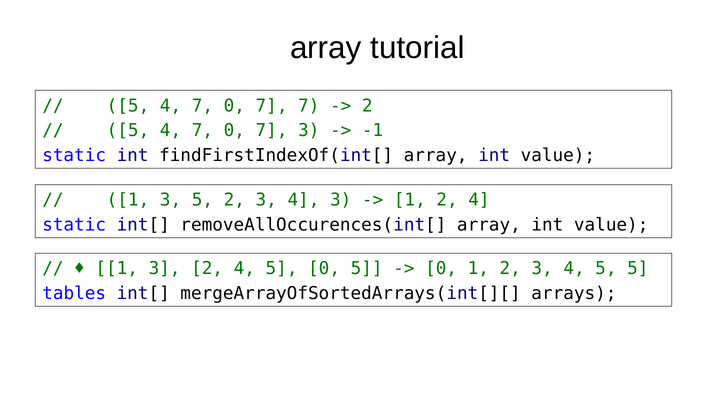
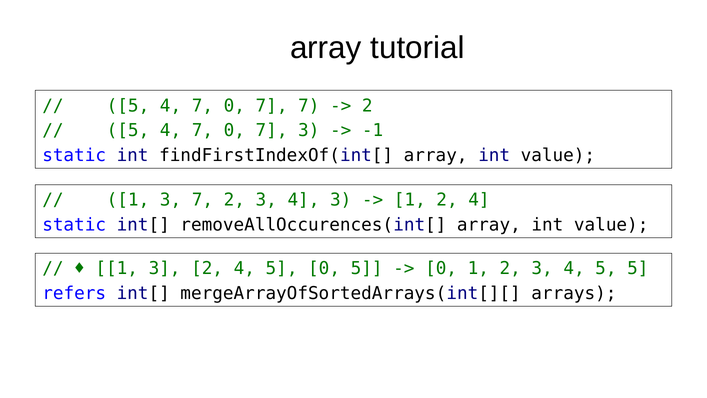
3 5: 5 -> 7
tables: tables -> refers
